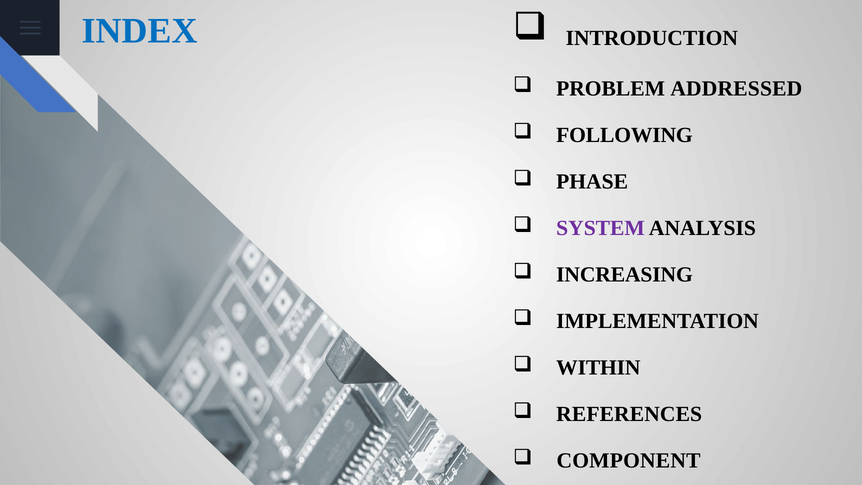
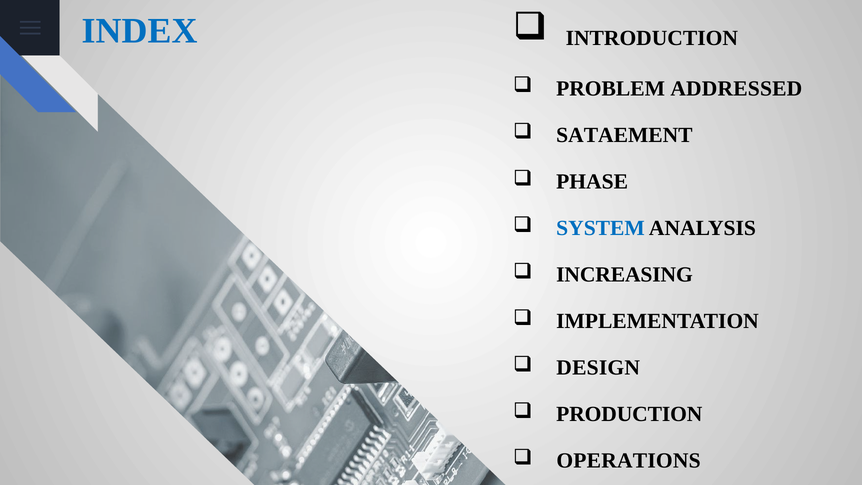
FOLLOWING: FOLLOWING -> SATAEMENT
SYSTEM colour: purple -> blue
WITHIN: WITHIN -> DESIGN
REFERENCES: REFERENCES -> PRODUCTION
COMPONENT: COMPONENT -> OPERATIONS
